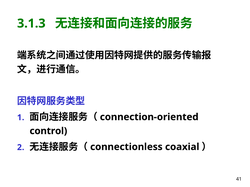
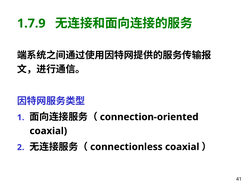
3.1.3: 3.1.3 -> 1.7.9
control at (48, 131): control -> coaxial
